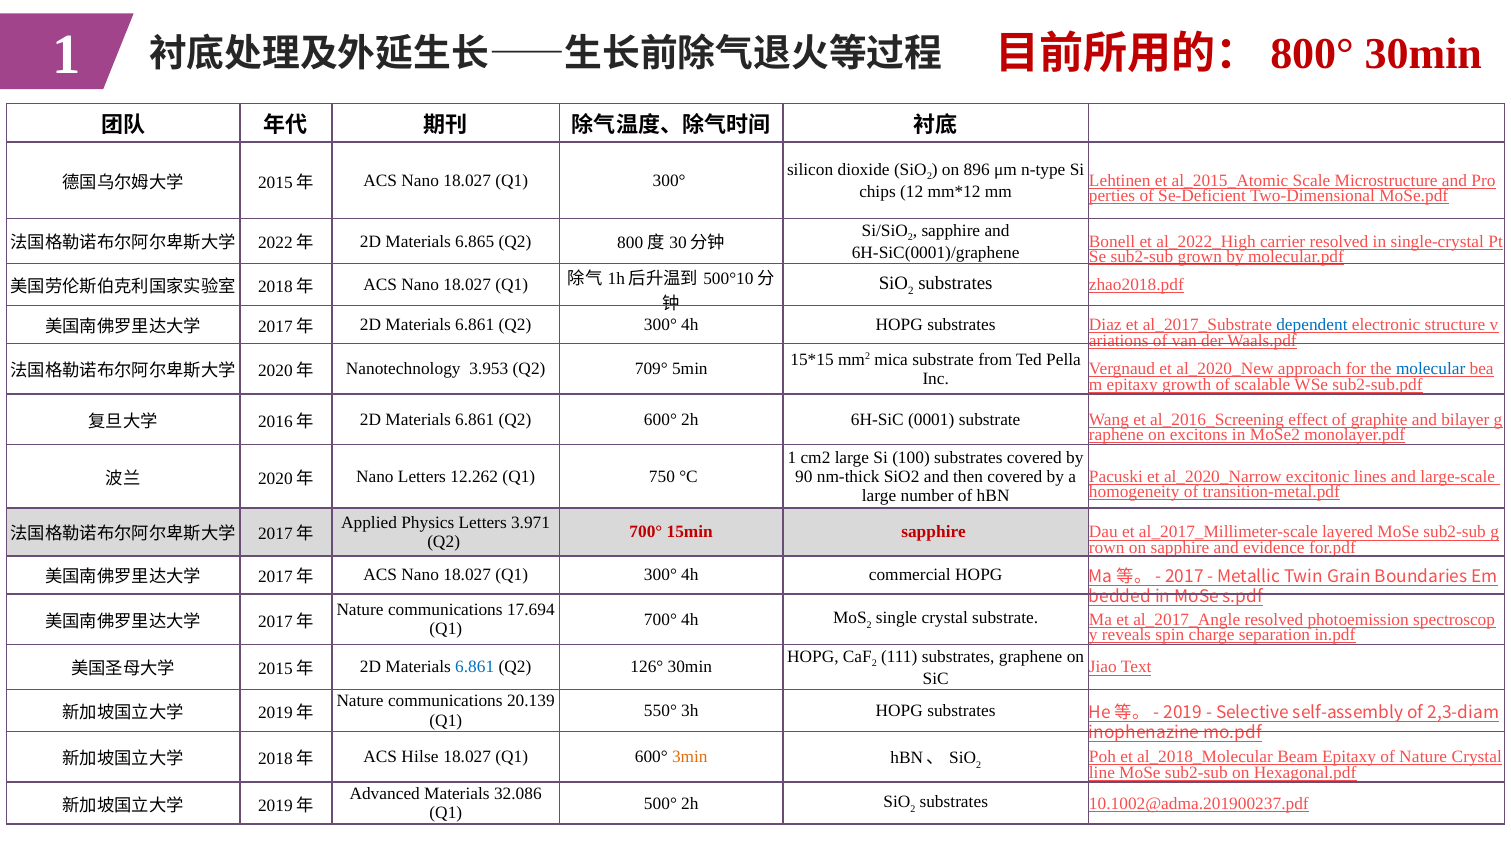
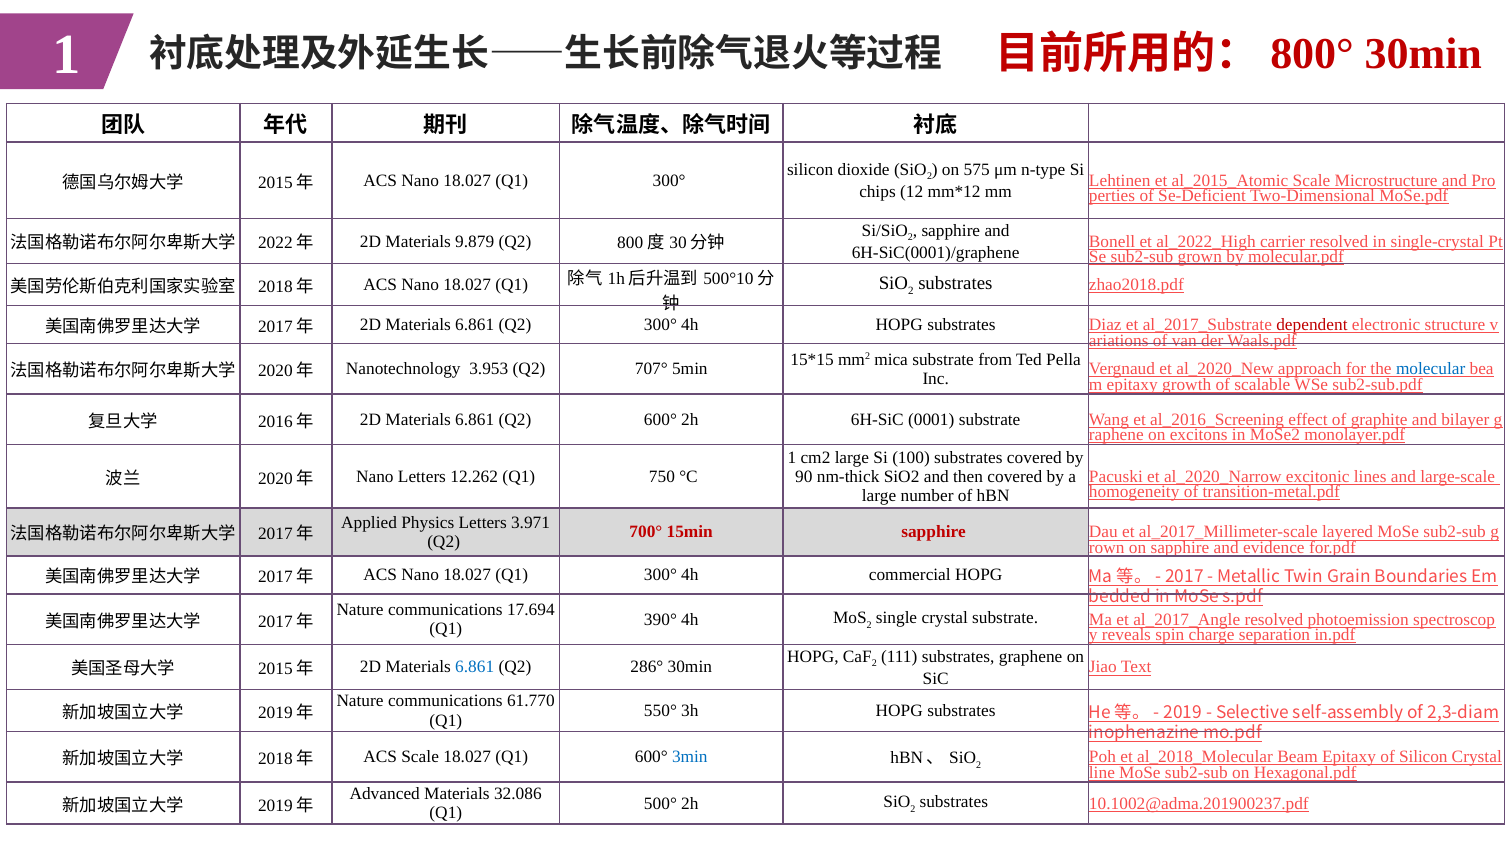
896: 896 -> 575
6.865: 6.865 -> 9.879
dependent colour: blue -> red
709°: 709° -> 707°
700° at (660, 619): 700° -> 390°
126°: 126° -> 286°
20.139: 20.139 -> 61.770
ACS Hilse: Hilse -> Scale
3min colour: orange -> blue
of Nature: Nature -> Silicon
